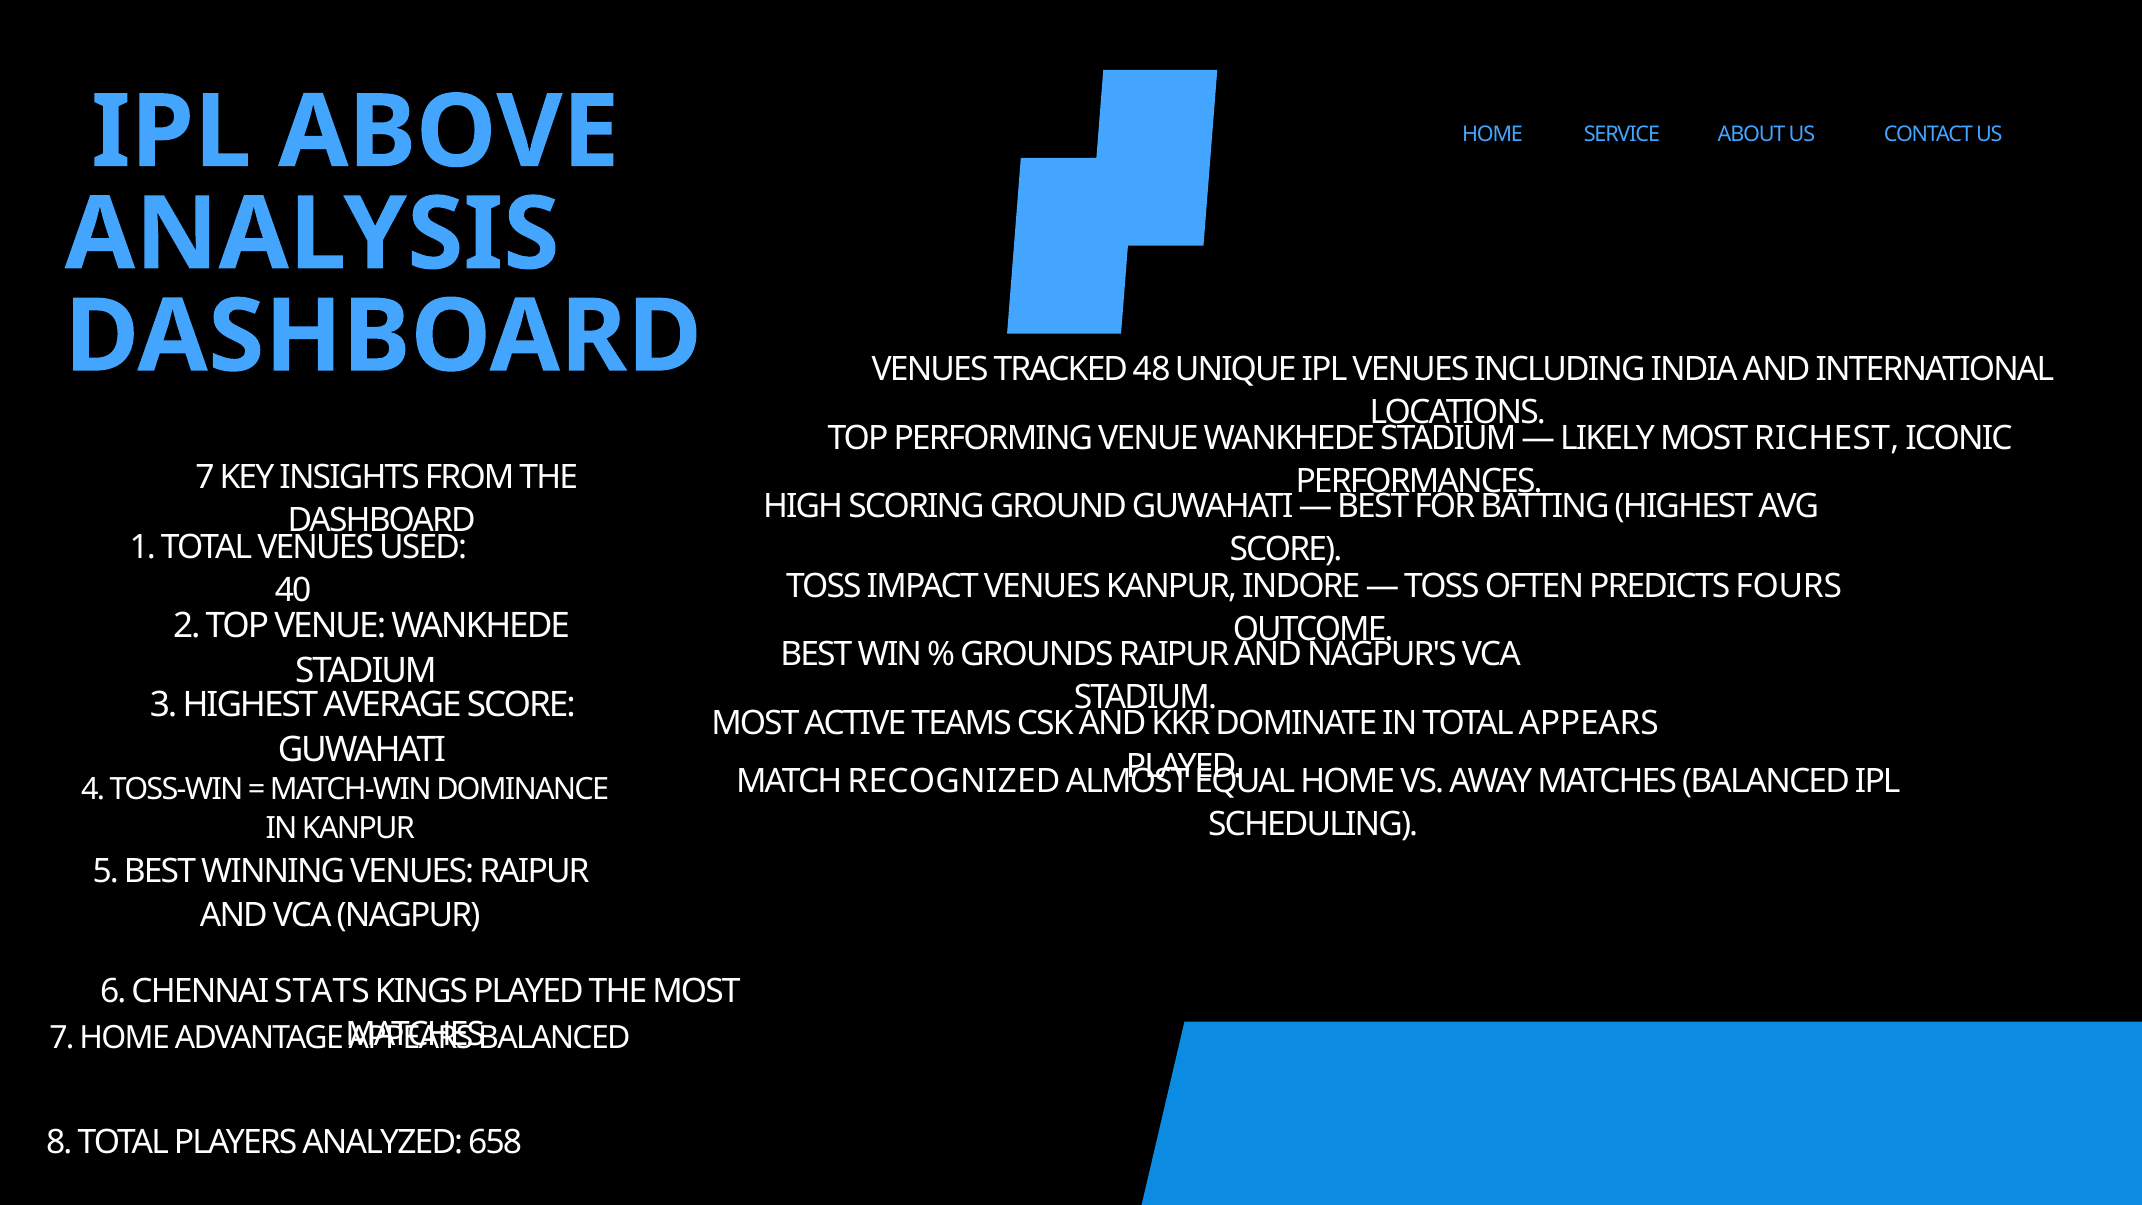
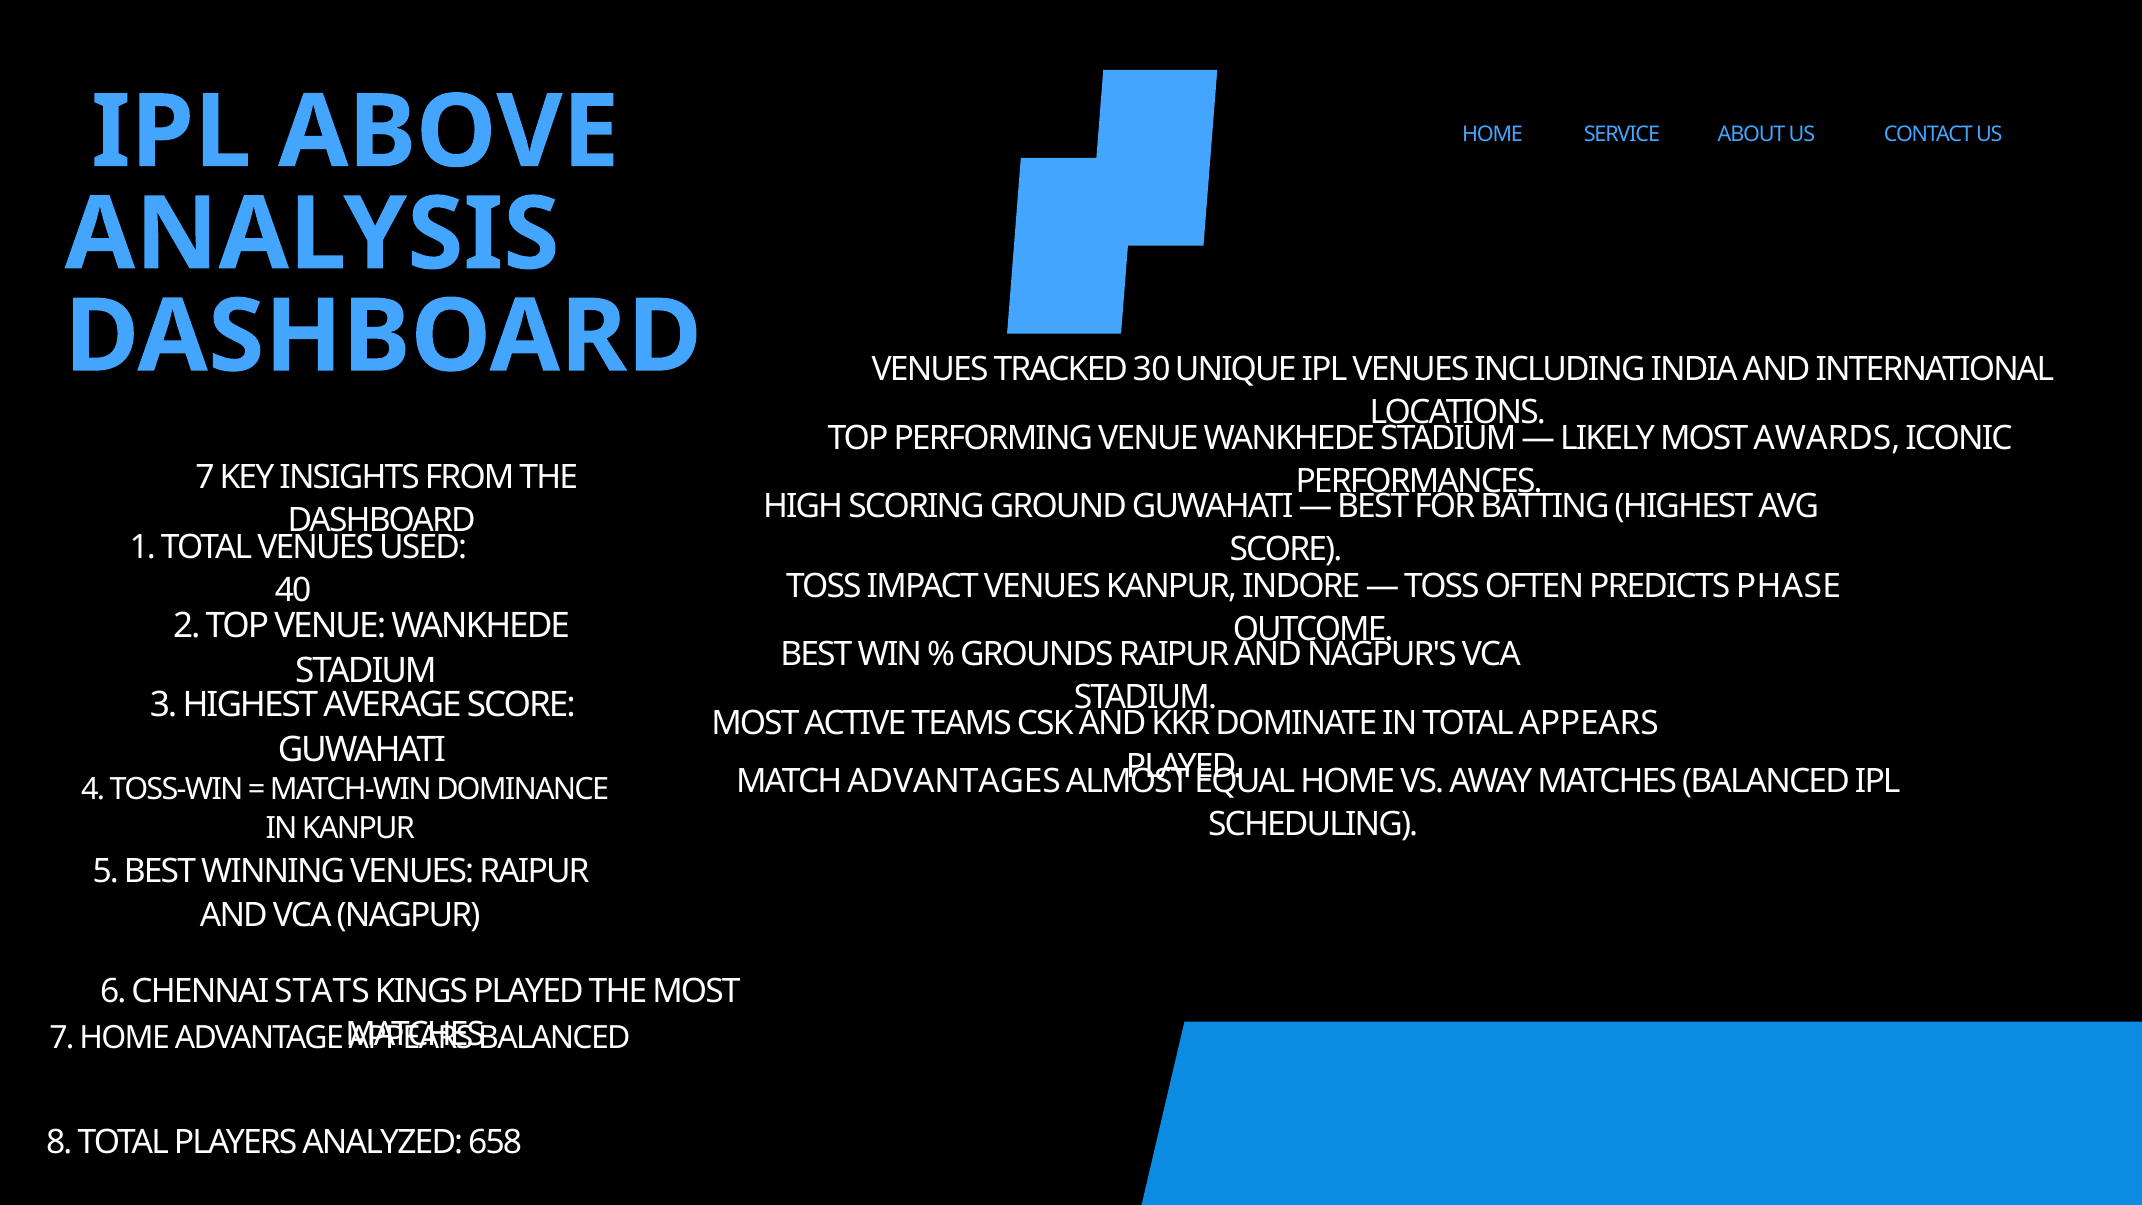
48: 48 -> 30
RICHEST: RICHEST -> AWARDS
FOURS: FOURS -> PHASE
RECOGNIZED: RECOGNIZED -> ADVANTAGES
